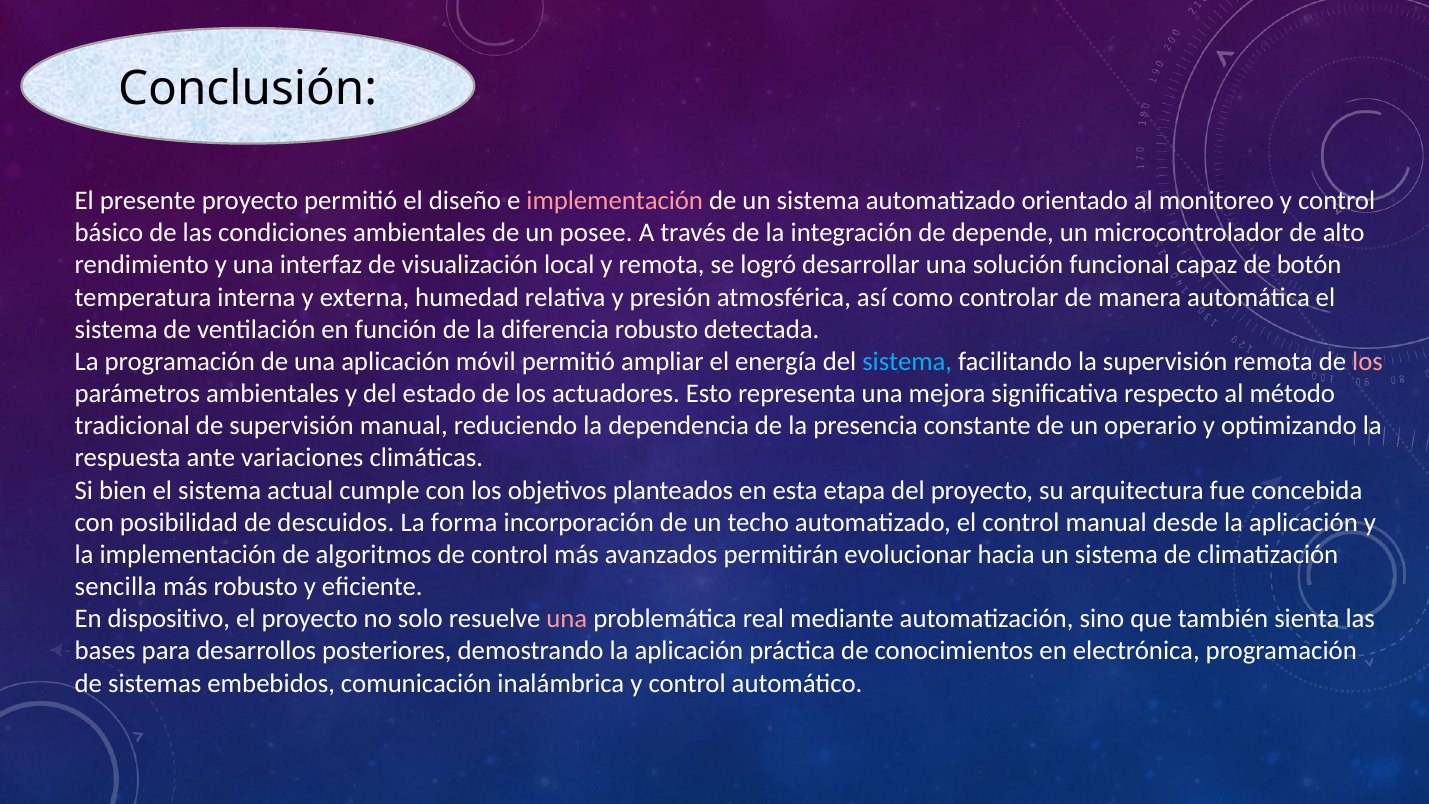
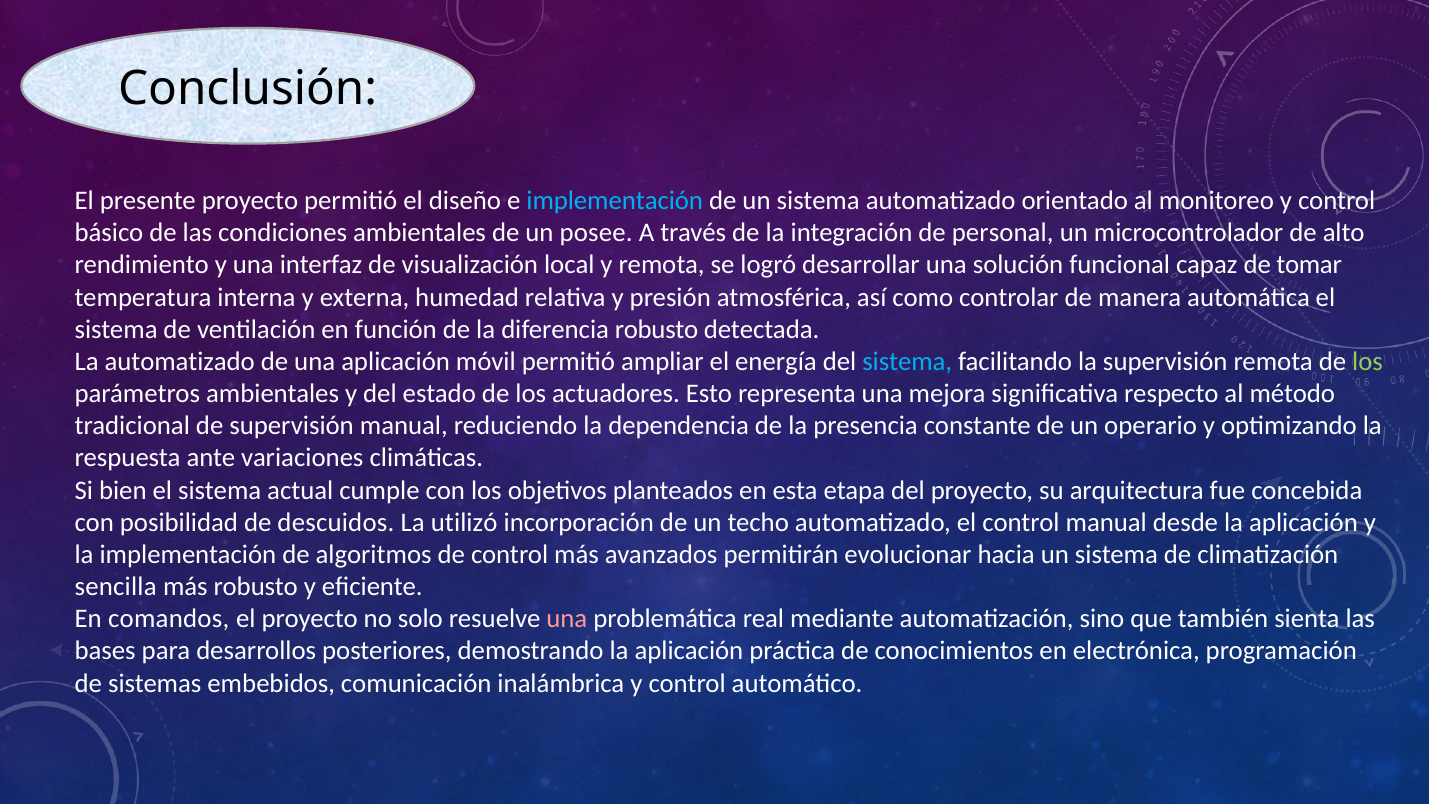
implementación at (615, 201) colour: pink -> light blue
depende: depende -> personal
botón: botón -> tomar
La programación: programación -> automatizado
los at (1368, 361) colour: pink -> light green
forma: forma -> utilizó
dispositivo: dispositivo -> comandos
